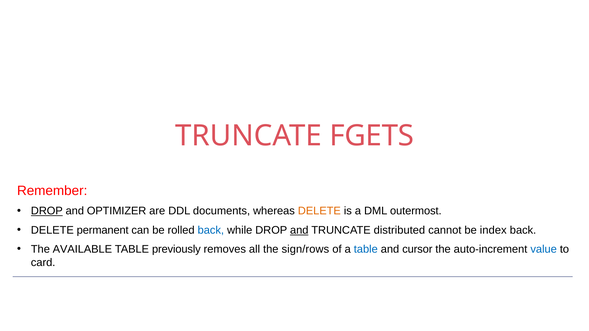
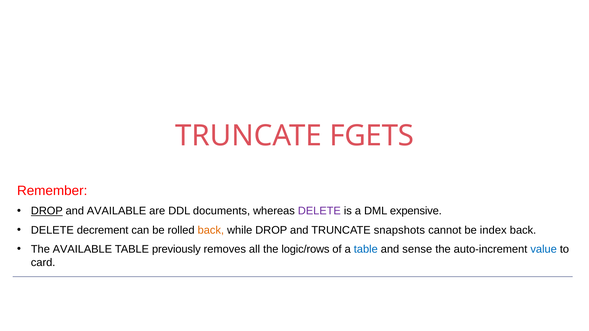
and OPTIMIZER: OPTIMIZER -> AVAILABLE
DELETE at (319, 211) colour: orange -> purple
outermost: outermost -> expensive
permanent: permanent -> decrement
back at (211, 230) colour: blue -> orange
and at (299, 230) underline: present -> none
distributed: distributed -> snapshots
sign/rows: sign/rows -> logic/rows
cursor: cursor -> sense
